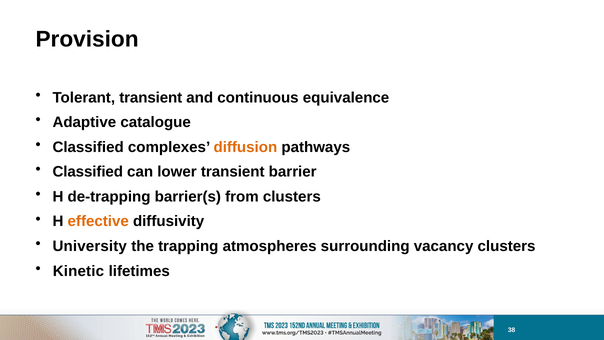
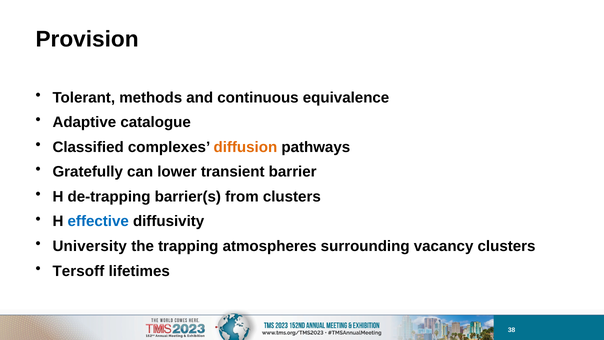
Tolerant transient: transient -> methods
Classified at (88, 172): Classified -> Gratefully
effective colour: orange -> blue
Kinetic: Kinetic -> Tersoff
